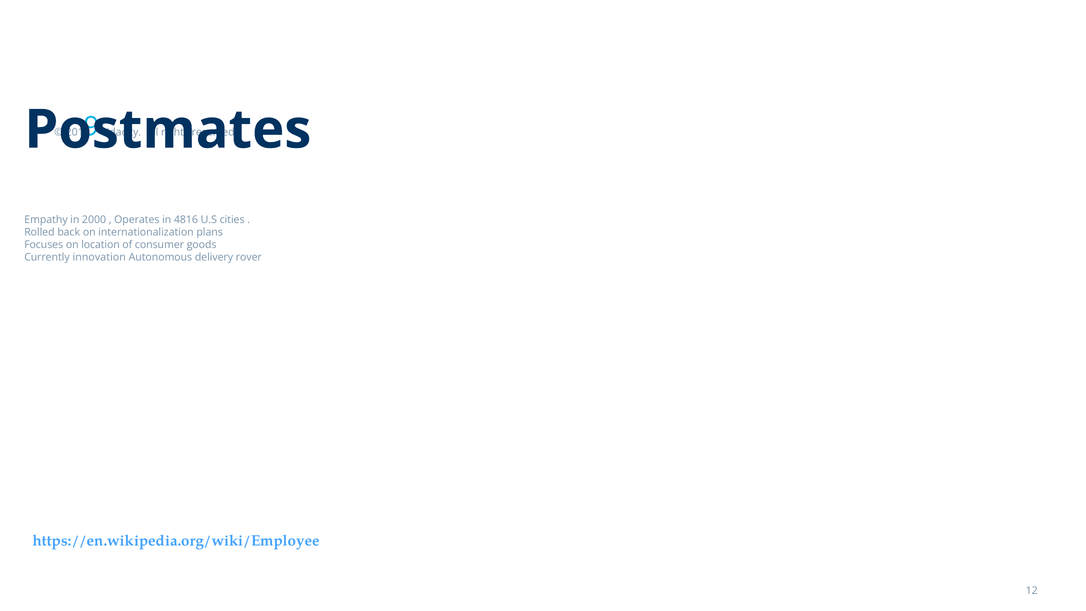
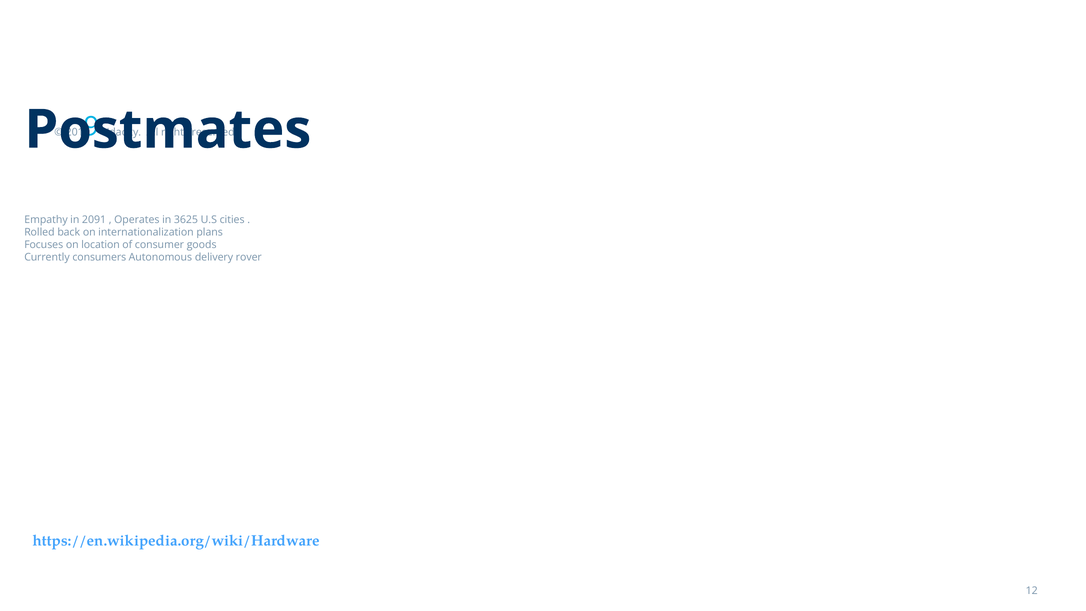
2000: 2000 -> 2091
4816: 4816 -> 3625
innovation: innovation -> consumers
https://en.wikipedia.org/wiki/Employee: https://en.wikipedia.org/wiki/Employee -> https://en.wikipedia.org/wiki/Hardware
